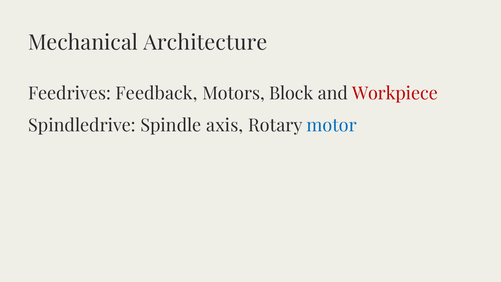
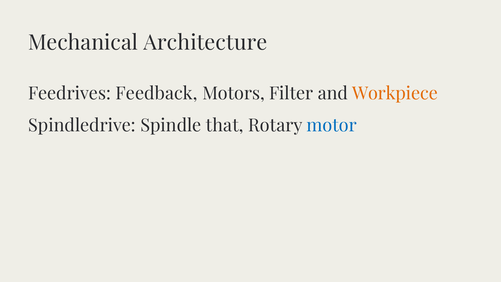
Block: Block -> Filter
Workpiece colour: red -> orange
axis: axis -> that
